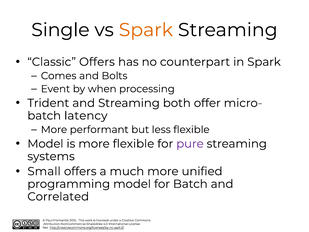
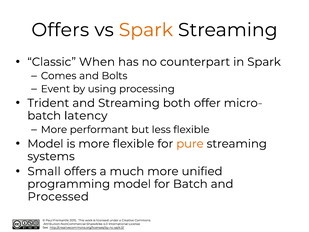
Single at (60, 30): Single -> Offers
Classic Offers: Offers -> When
when: when -> using
pure colour: purple -> orange
Correlated: Correlated -> Processed
